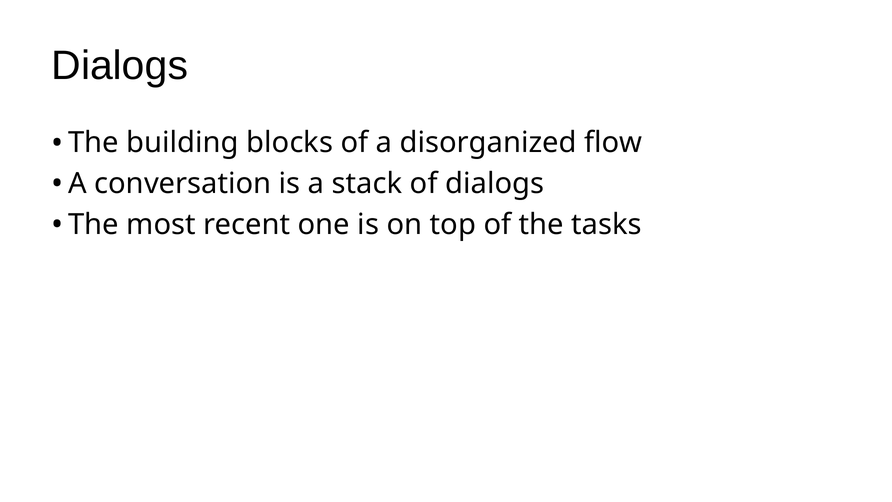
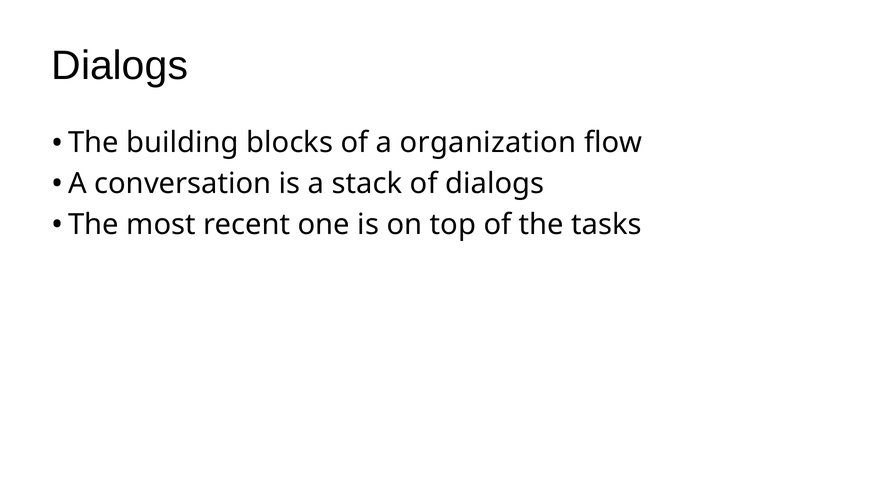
disorganized: disorganized -> organization
